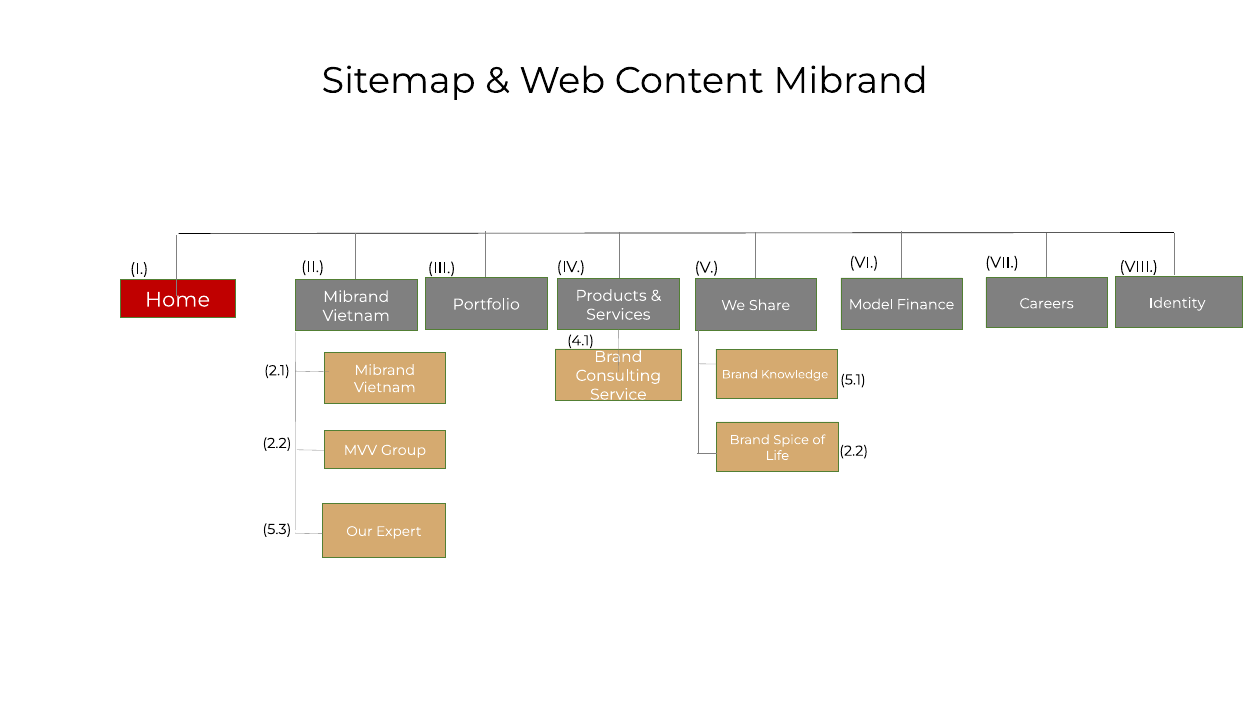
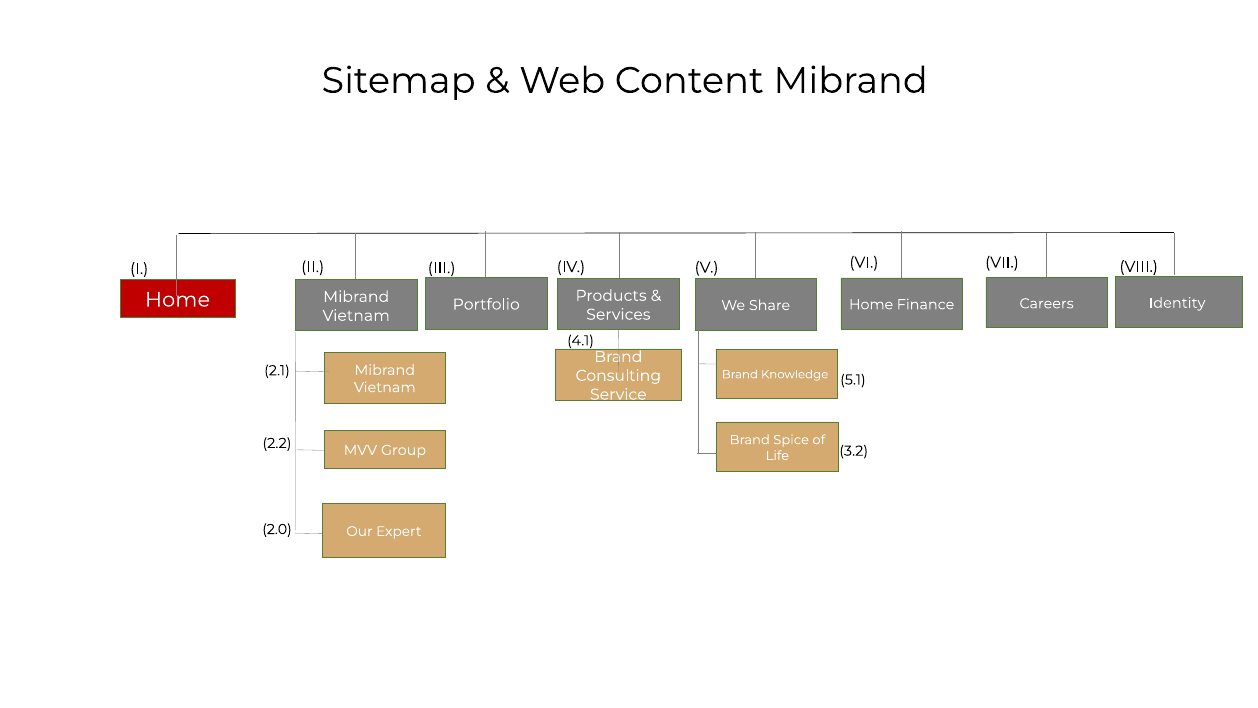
Model at (871, 304): Model -> Home
2.2 at (854, 451): 2.2 -> 3.2
5.3: 5.3 -> 2.0
